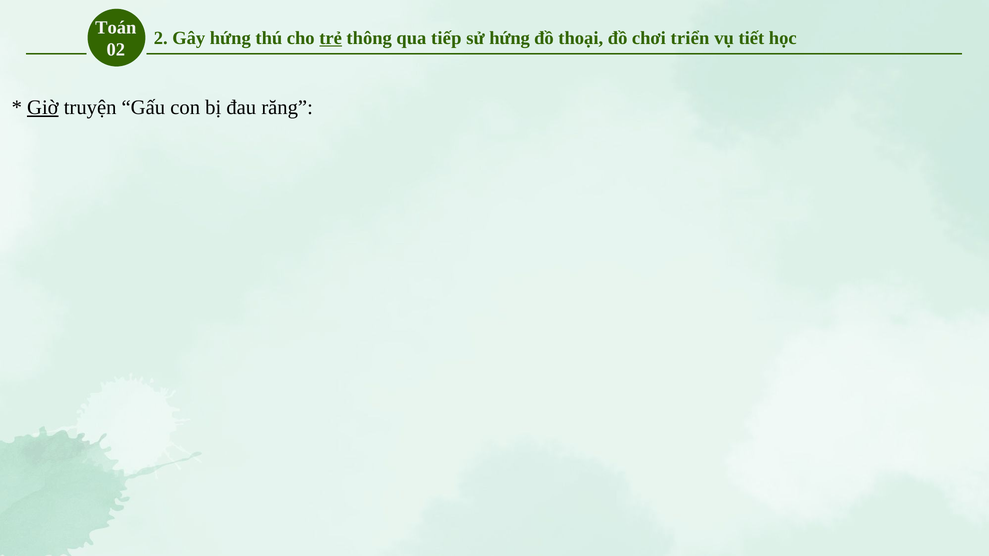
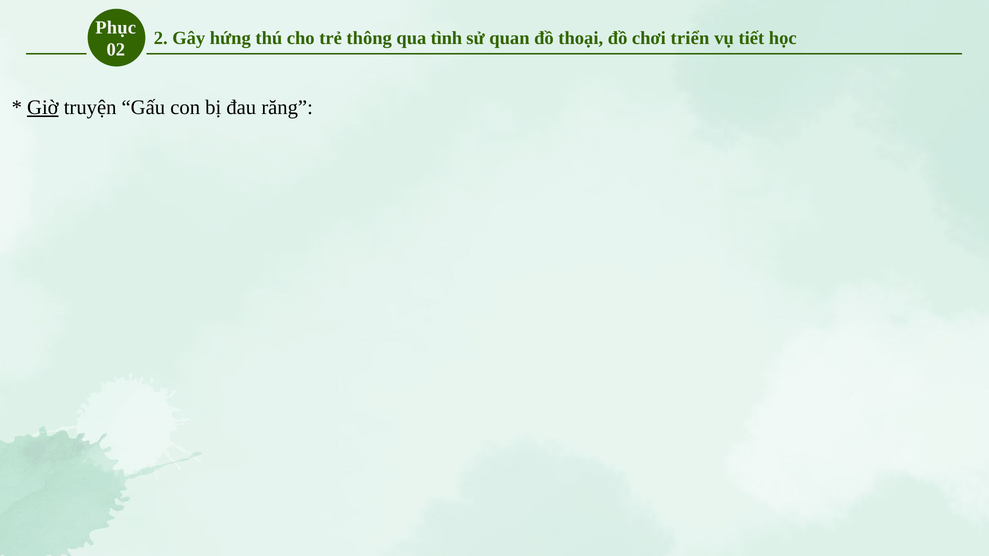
Toán: Toán -> Phục
trẻ underline: present -> none
tiếp: tiếp -> tình
sử hứng: hứng -> quan
